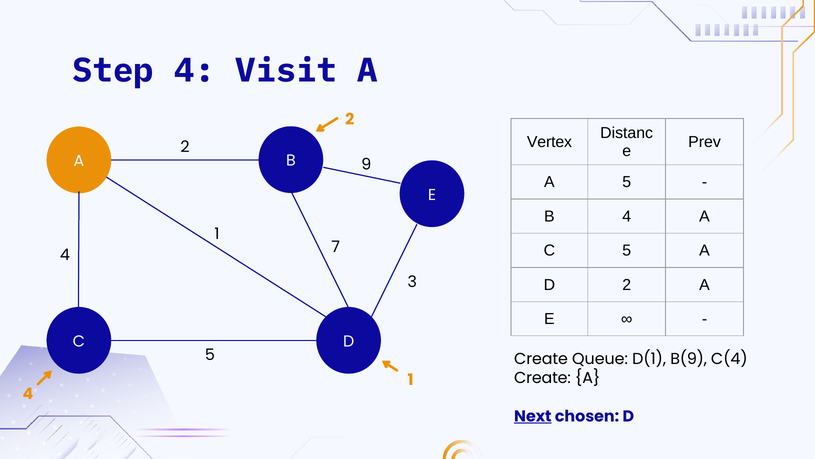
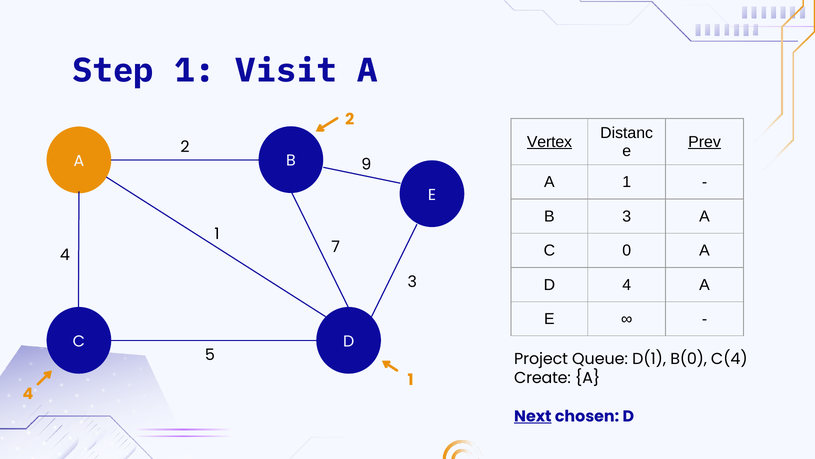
Step 4: 4 -> 1
Vertex underline: none -> present
Prev underline: none -> present
A 5: 5 -> 1
B 4: 4 -> 3
C 5: 5 -> 0
D 2: 2 -> 4
Create at (541, 359): Create -> Project
B(9: B(9 -> B(0
